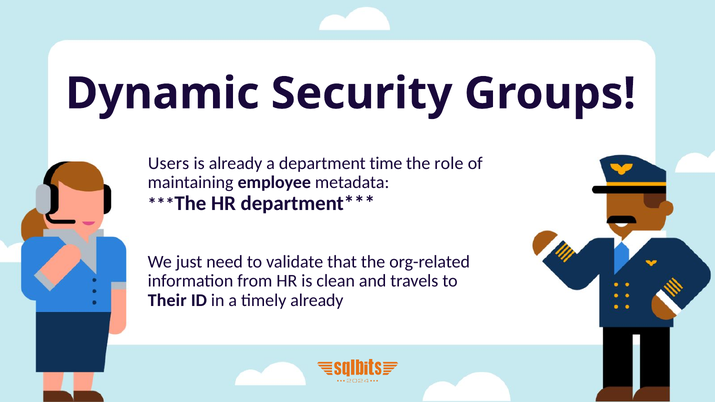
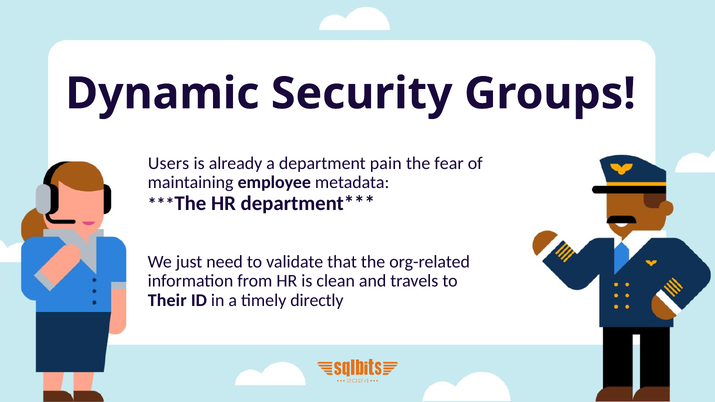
time: time -> pain
role: role -> fear
timely already: already -> directly
